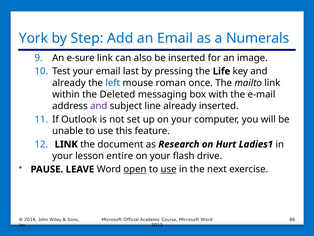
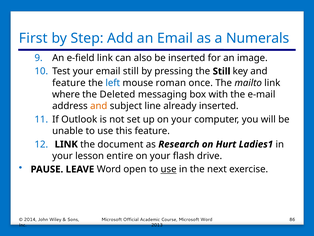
York: York -> First
e-sure: e-sure -> e-field
email last: last -> still
the Life: Life -> Still
already at (69, 83): already -> feature
within: within -> where
and at (99, 106) colour: purple -> orange
open underline: present -> none
